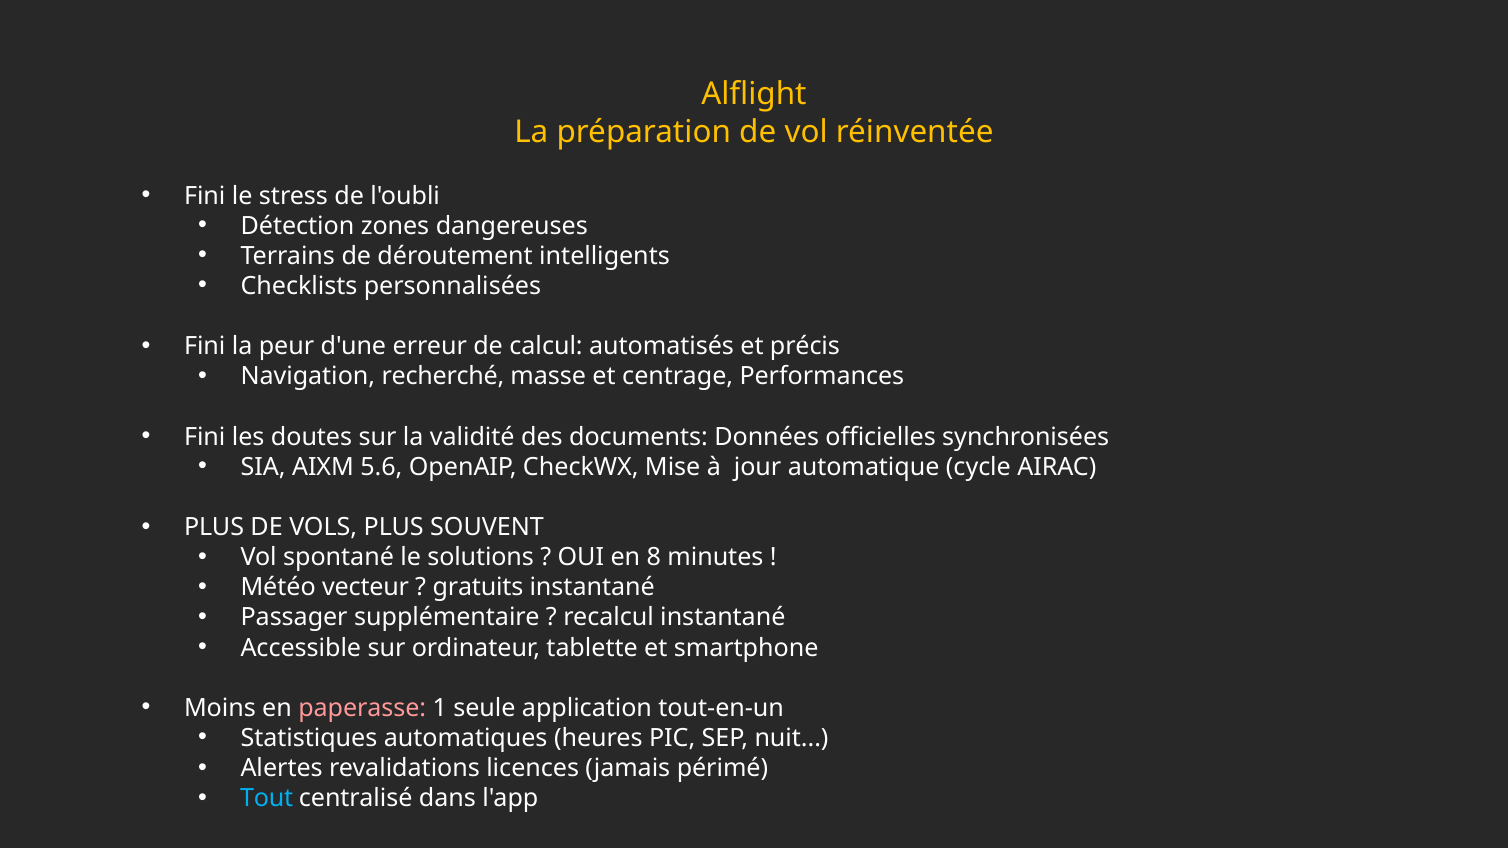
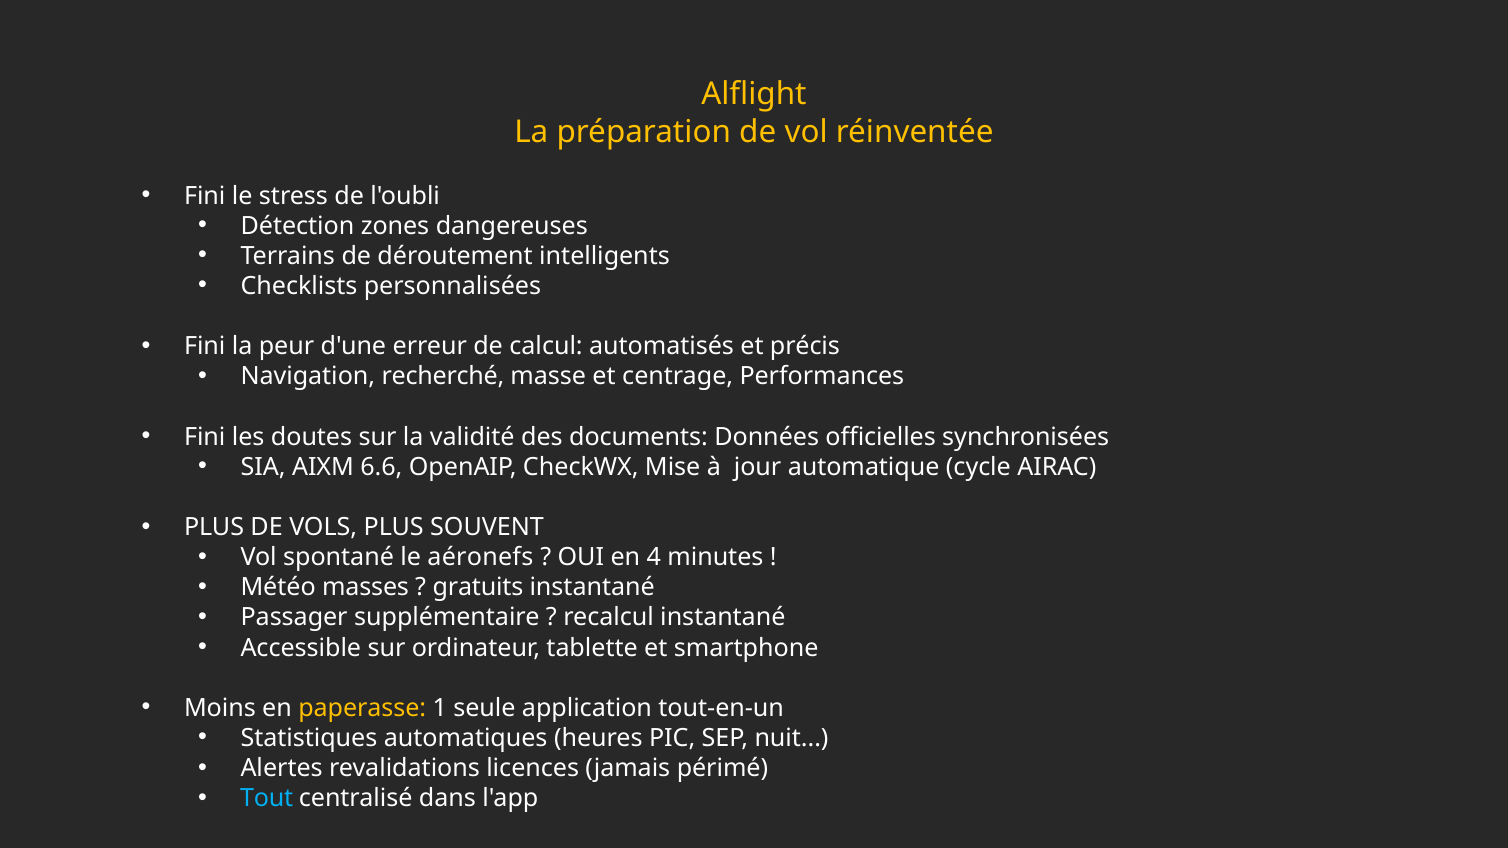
5.6: 5.6 -> 6.6
solutions: solutions -> aéronefs
8: 8 -> 4
vecteur: vecteur -> masses
paperasse colour: pink -> yellow
